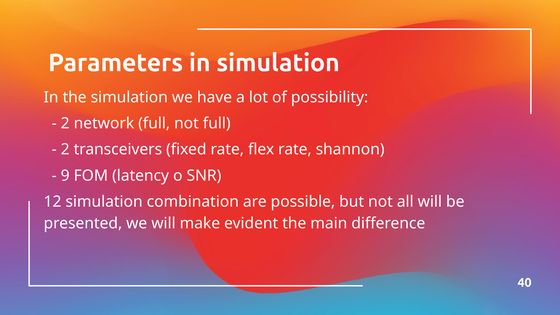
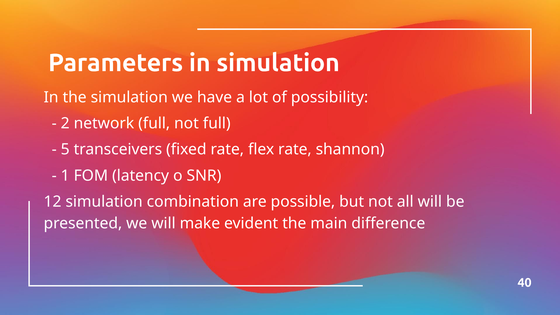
2 at (65, 150): 2 -> 5
9: 9 -> 1
